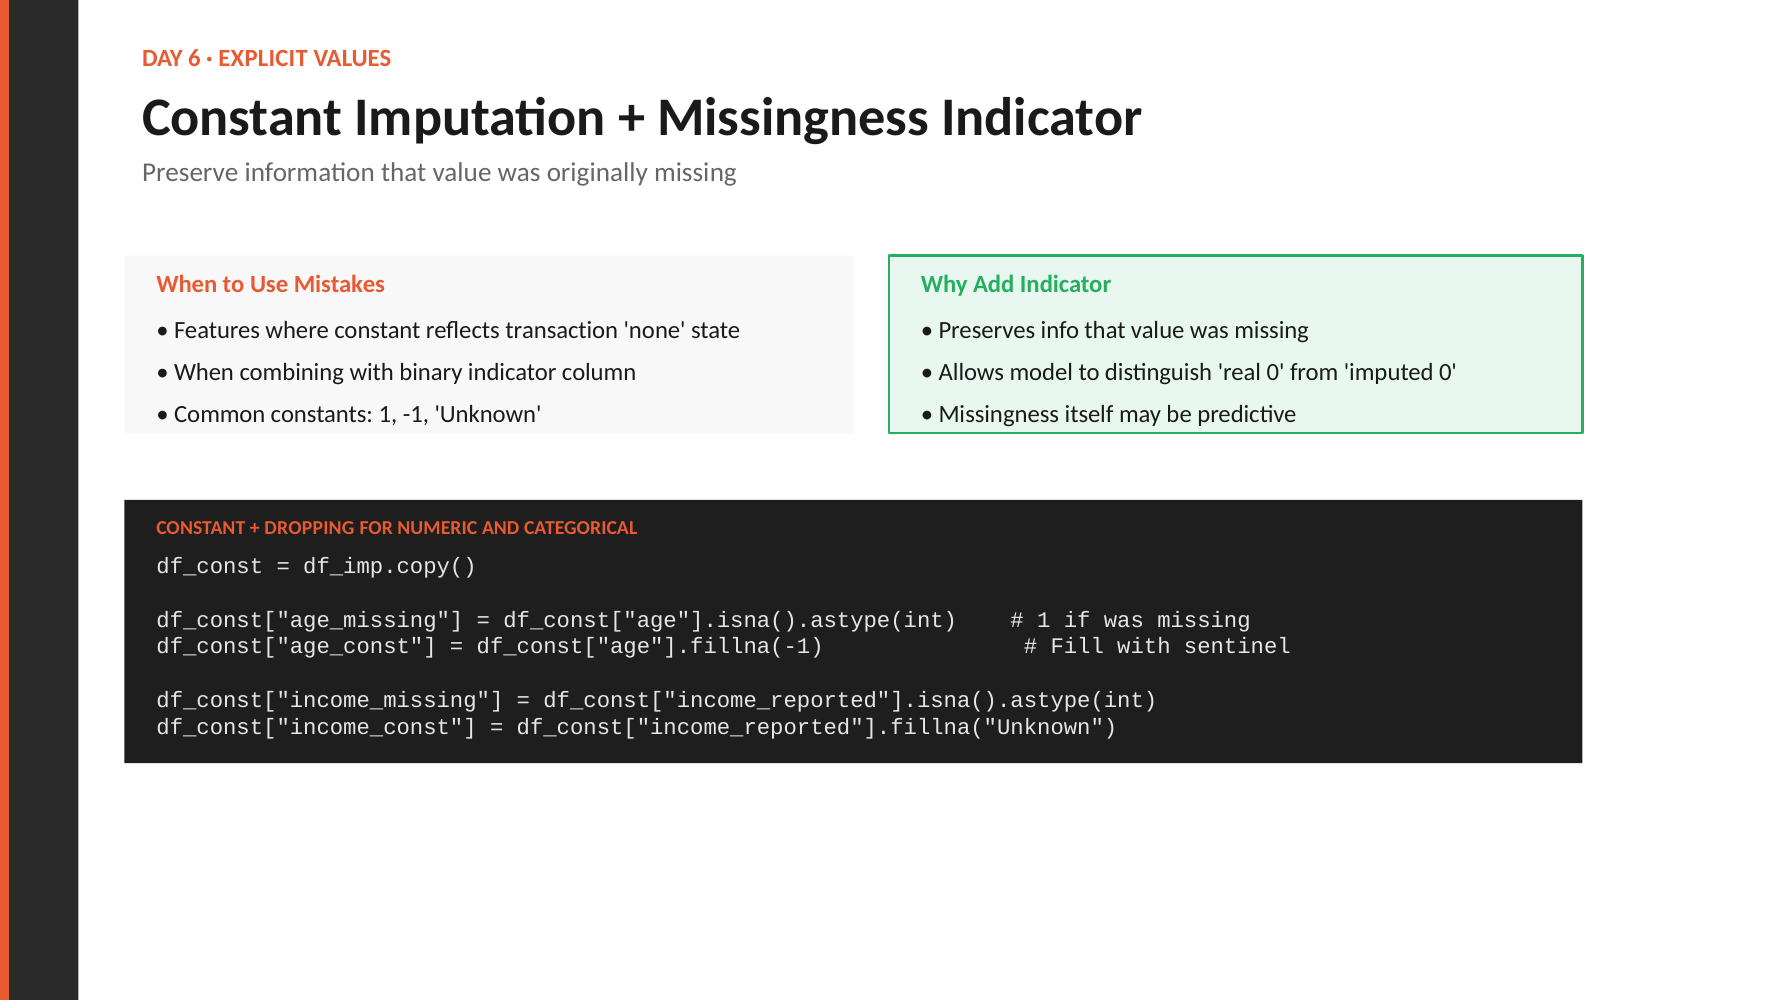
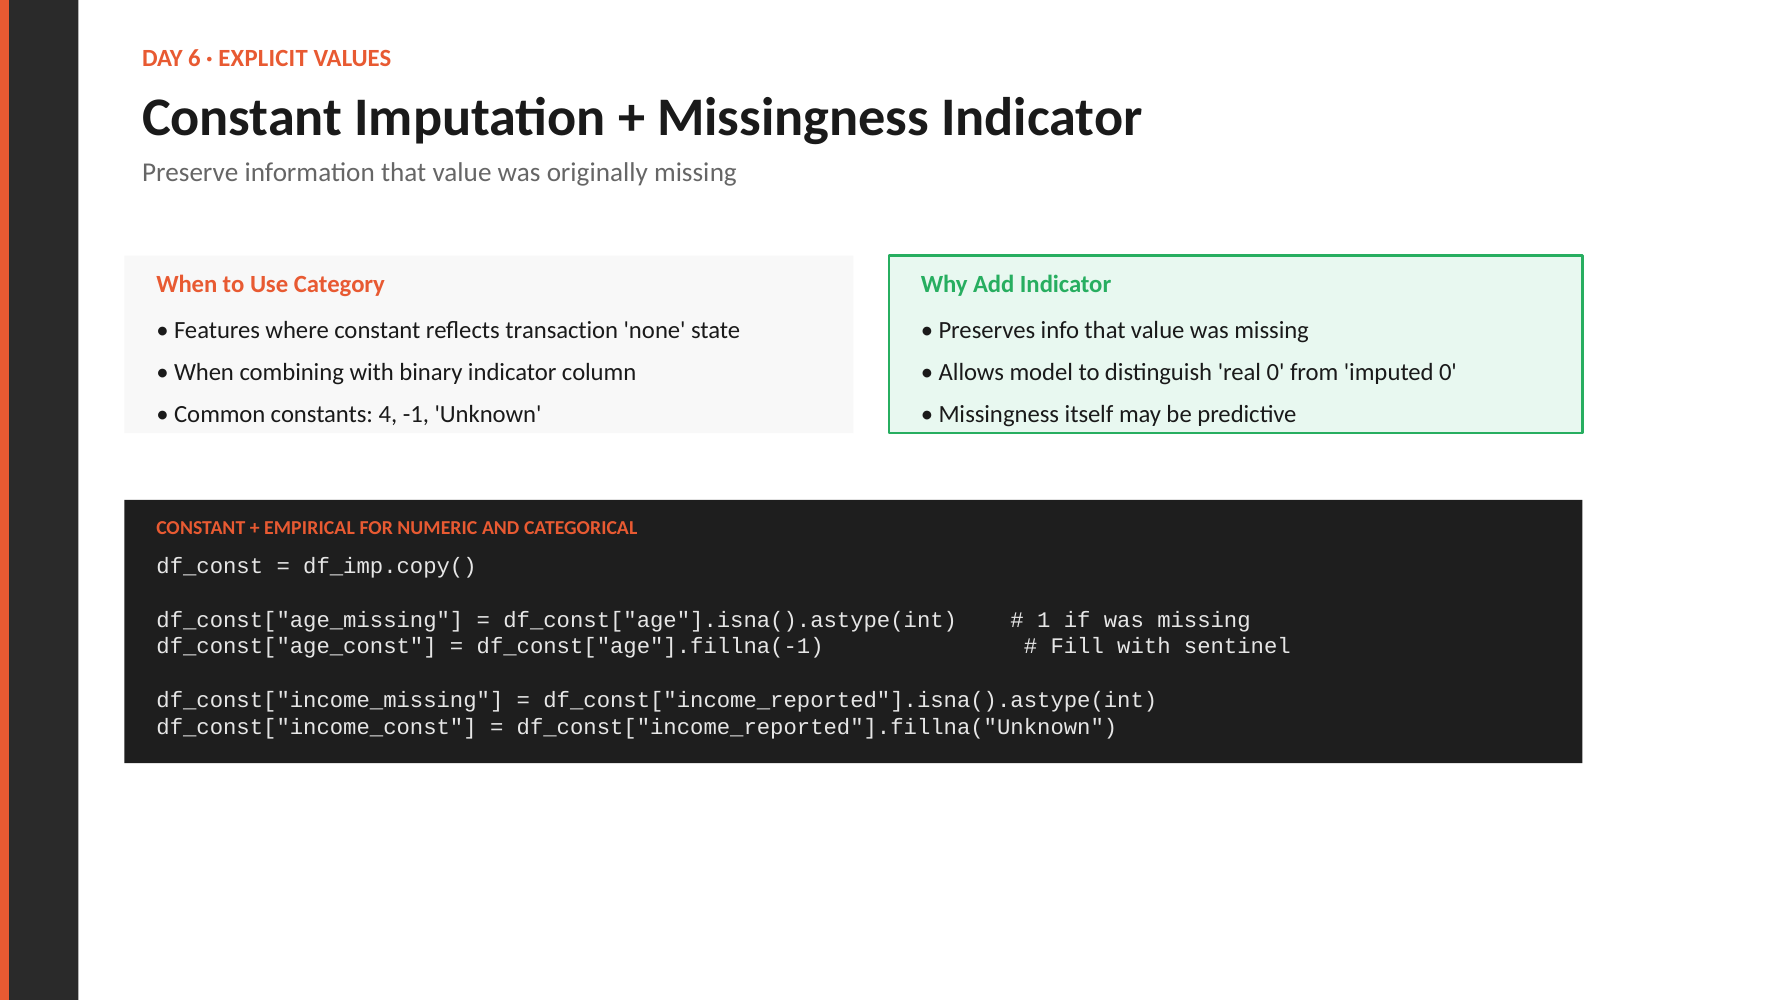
Mistakes: Mistakes -> Category
constants 1: 1 -> 4
DROPPING: DROPPING -> EMPIRICAL
